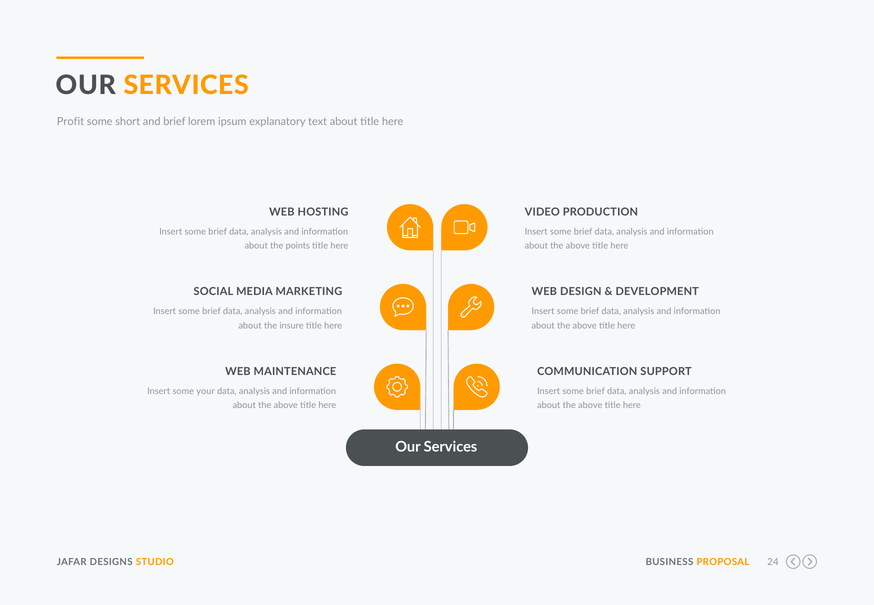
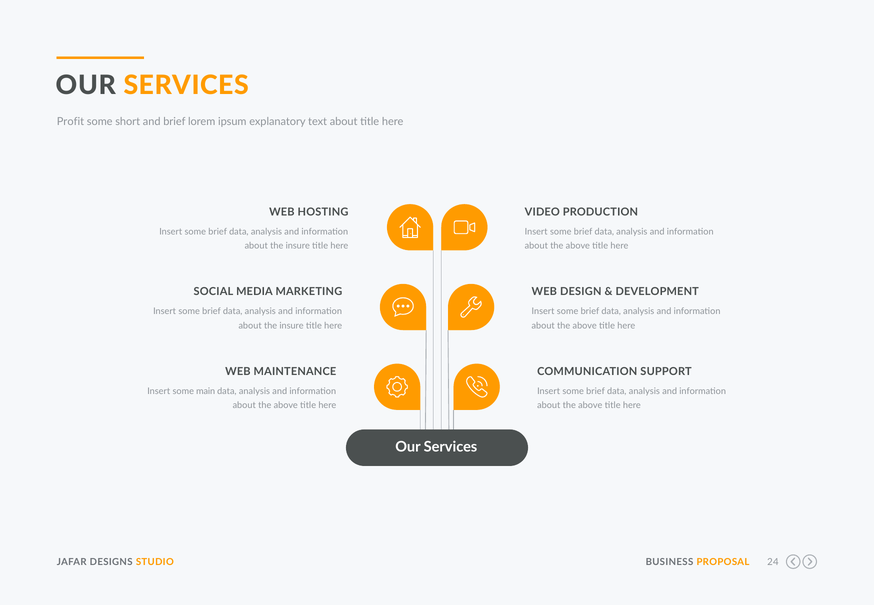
points at (298, 246): points -> insure
your: your -> main
